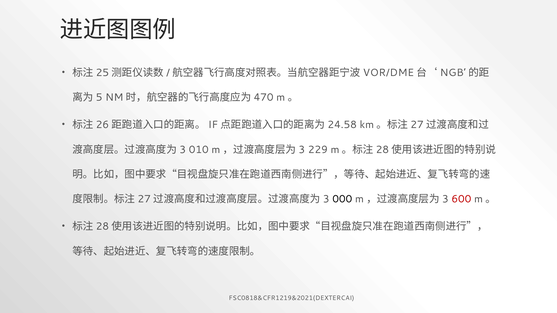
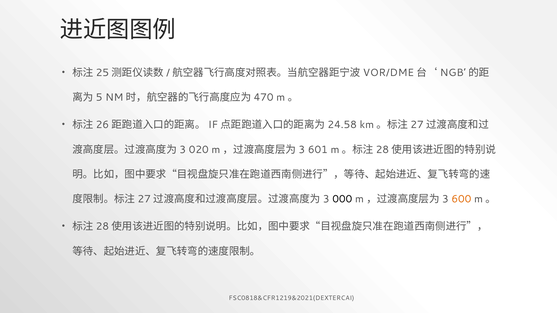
010: 010 -> 020
229: 229 -> 601
600 colour: red -> orange
